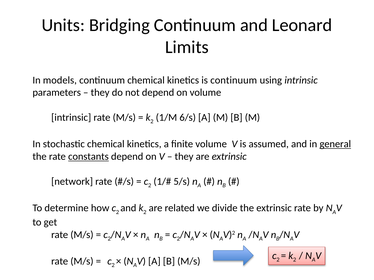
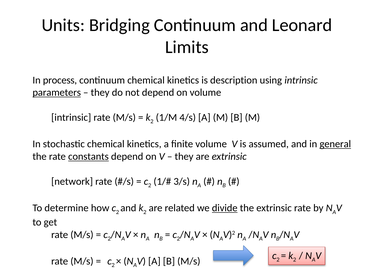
models: models -> process
is continuum: continuum -> description
parameters underline: none -> present
6/s: 6/s -> 4/s
5/s: 5/s -> 3/s
divide underline: none -> present
